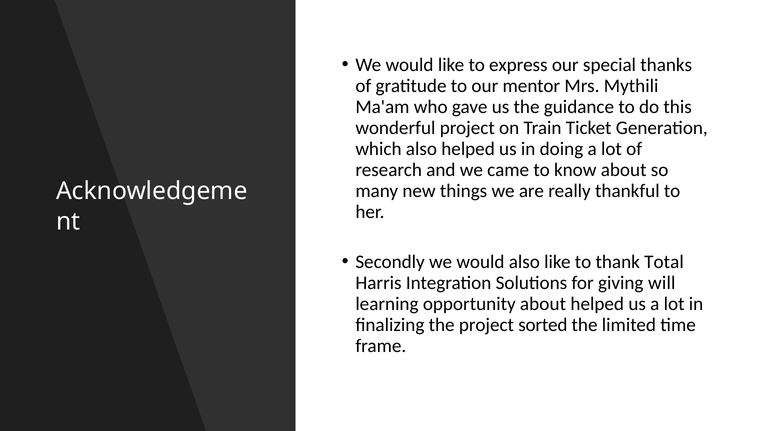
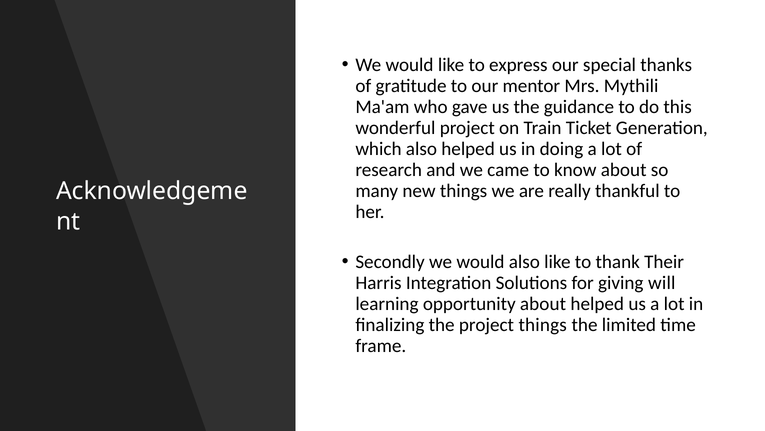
Total: Total -> Their
project sorted: sorted -> things
